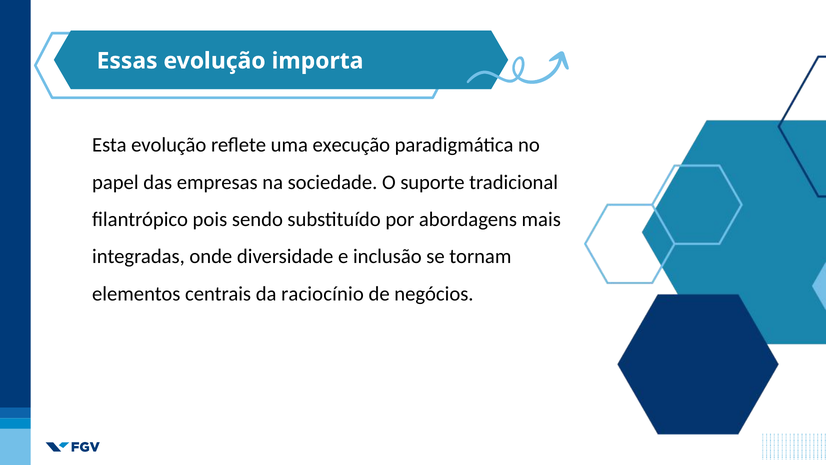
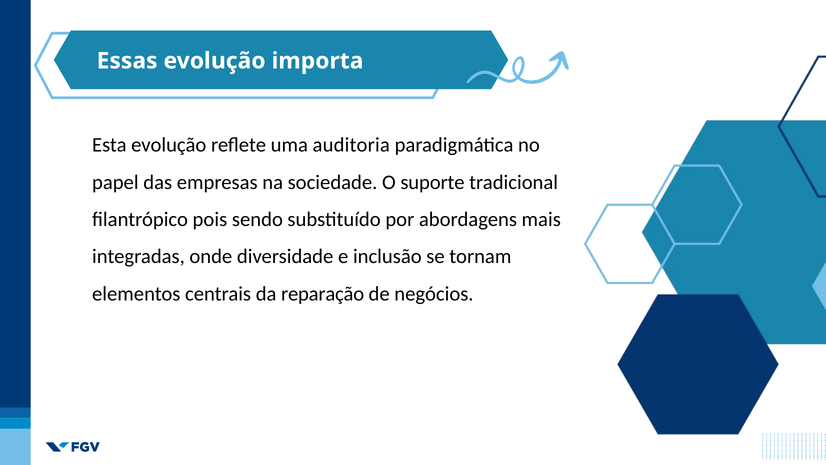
execução: execução -> auditoria
raciocínio: raciocínio -> reparação
